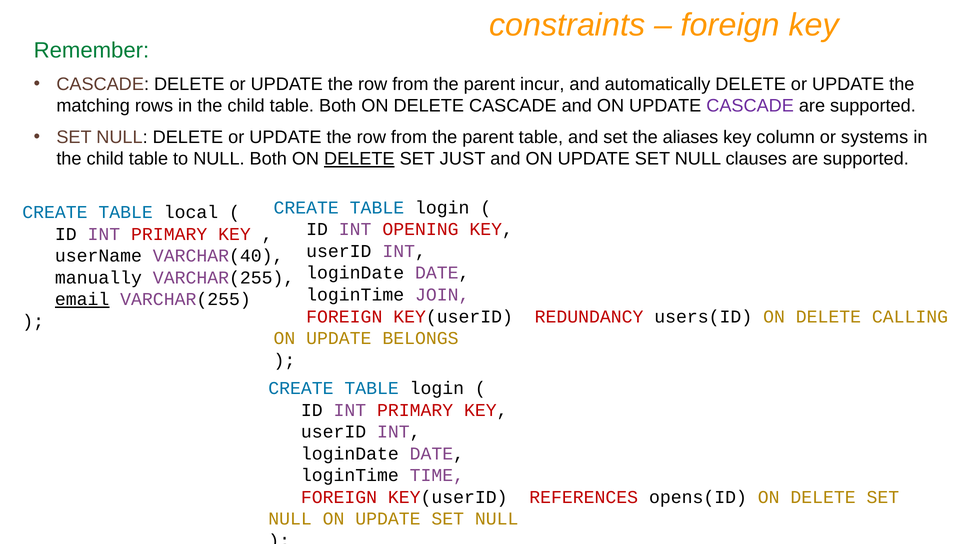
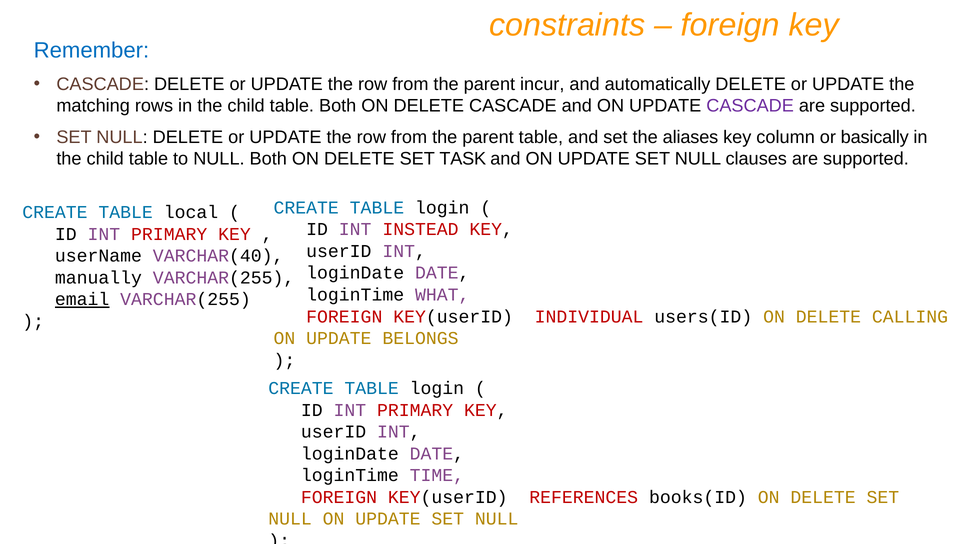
Remember colour: green -> blue
systems: systems -> basically
DELETE at (359, 159) underline: present -> none
JUST: JUST -> TASK
OPENING: OPENING -> INSTEAD
JOIN: JOIN -> WHAT
REDUNDANCY: REDUNDANCY -> INDIVIDUAL
opens(ID: opens(ID -> books(ID
